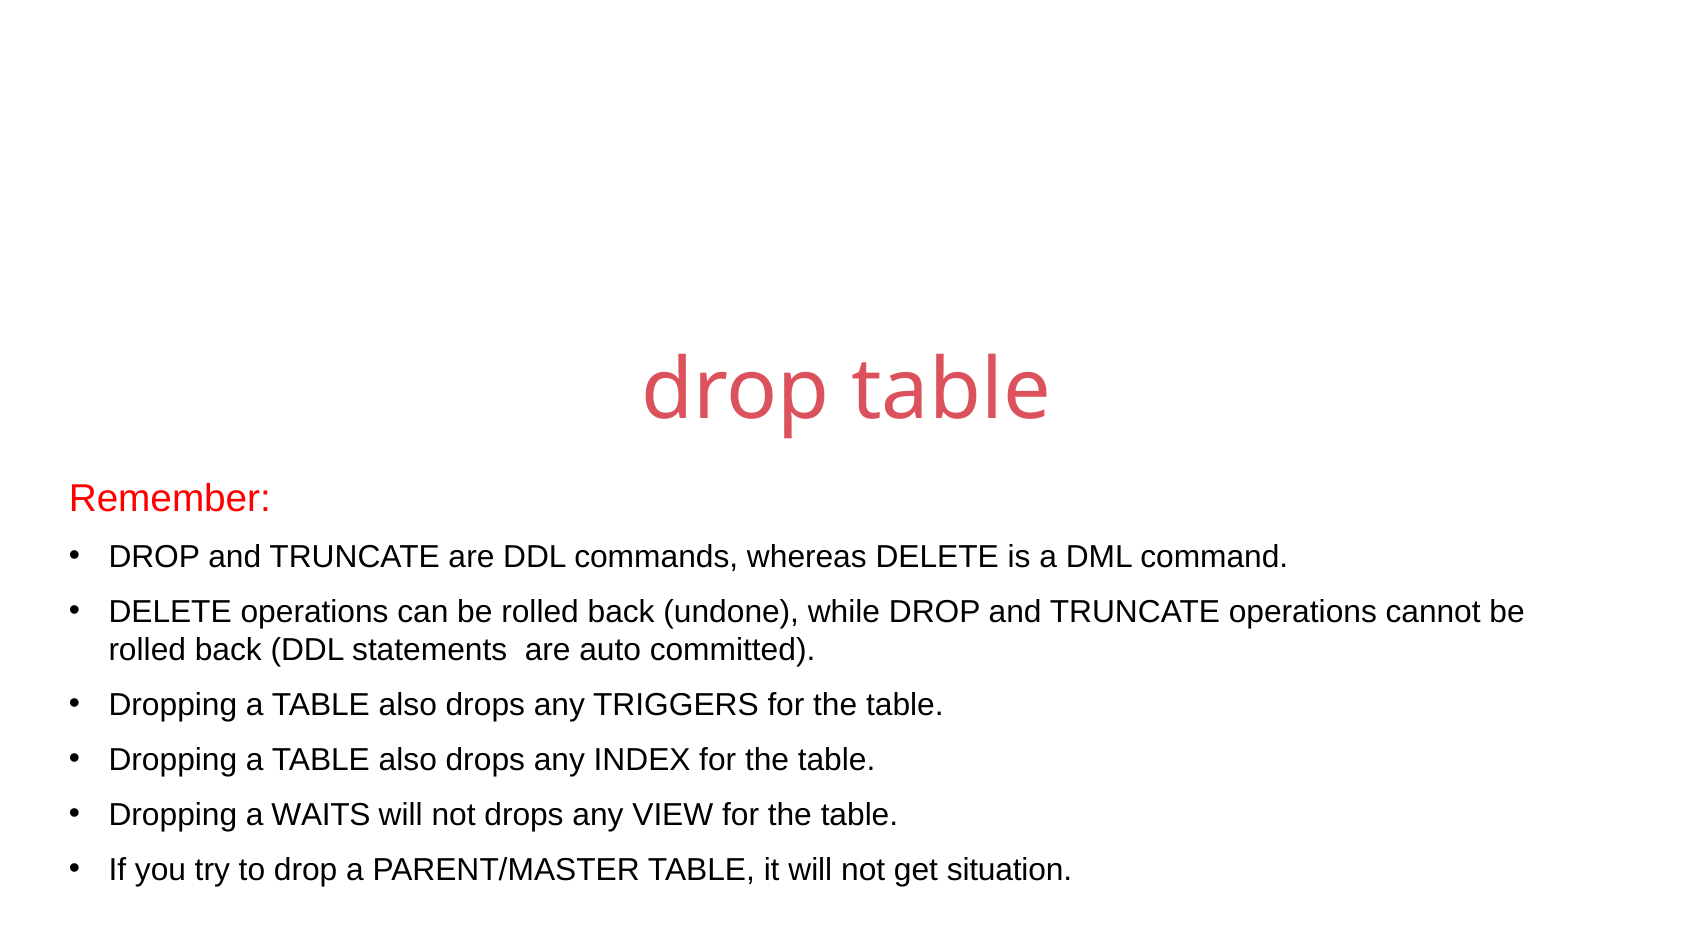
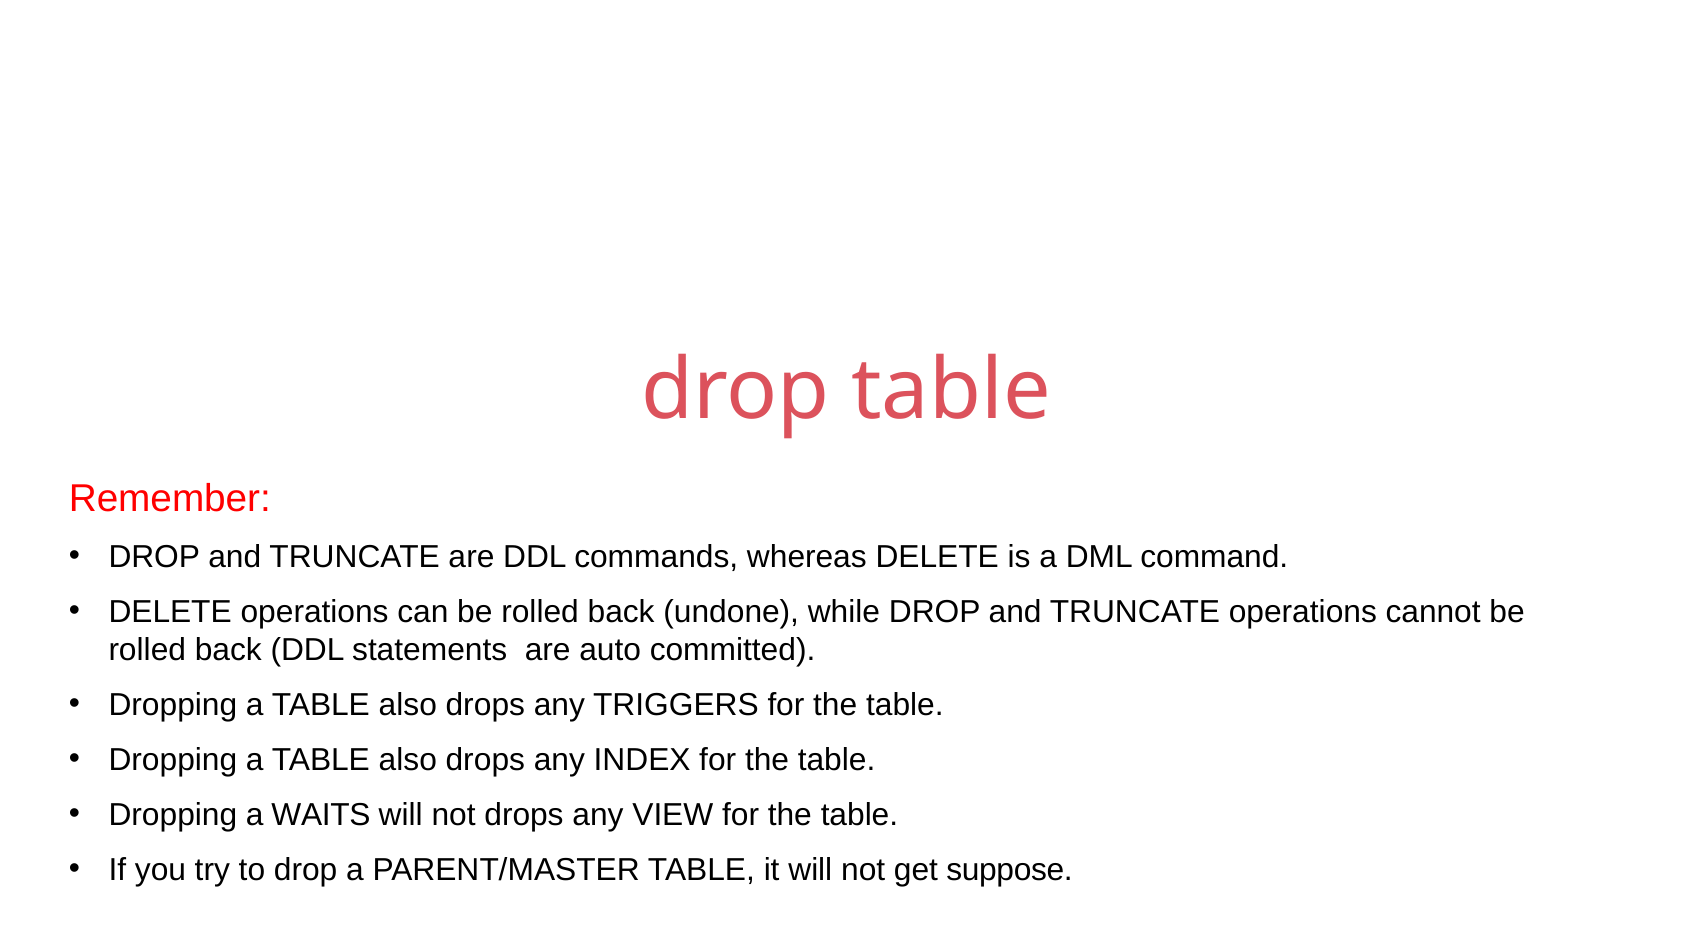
situation: situation -> suppose
